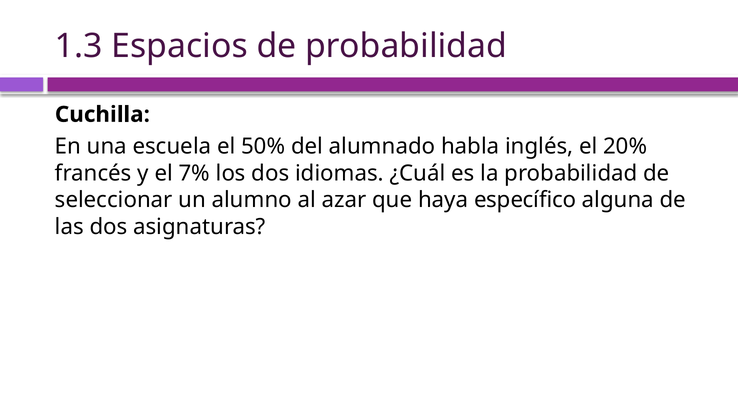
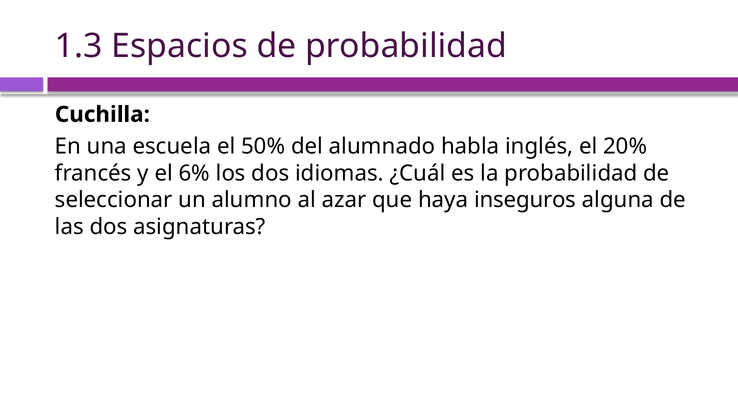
7%: 7% -> 6%
específico: específico -> inseguros
